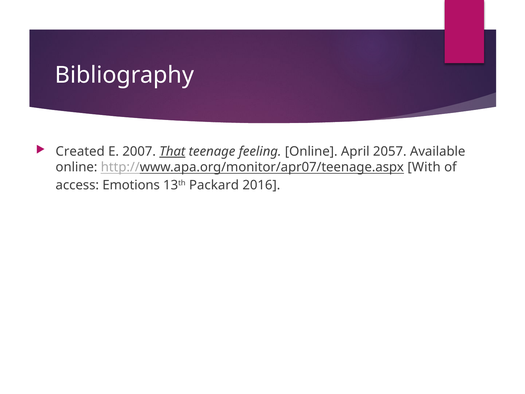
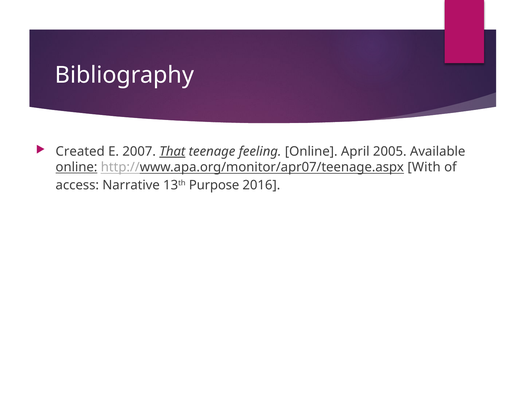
2057: 2057 -> 2005
online at (76, 167) underline: none -> present
Emotions: Emotions -> Narrative
Packard: Packard -> Purpose
